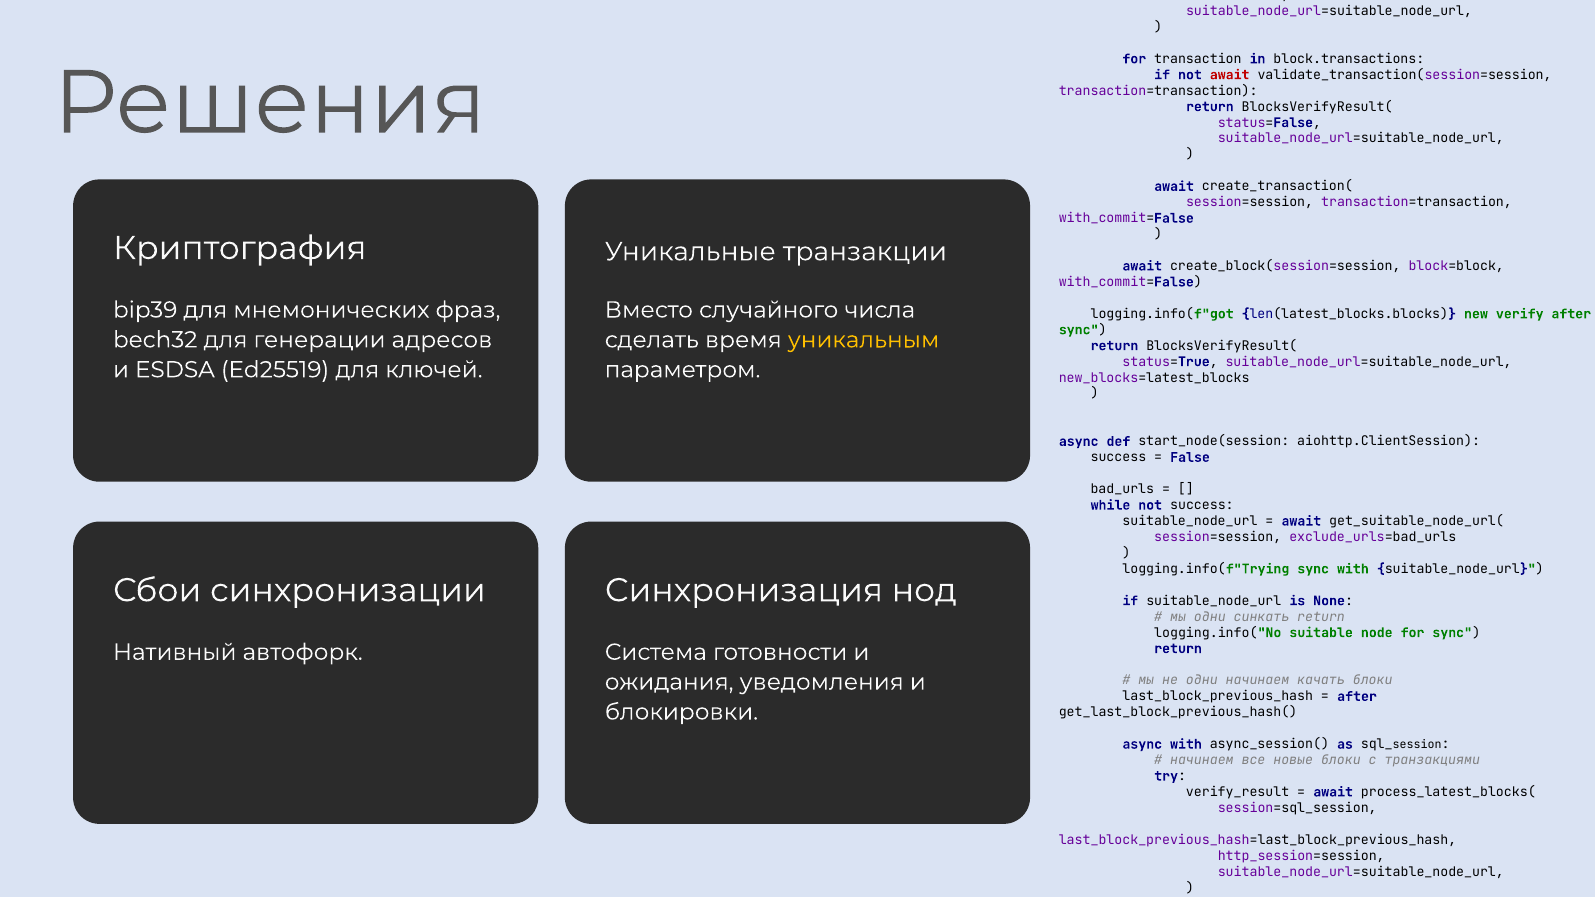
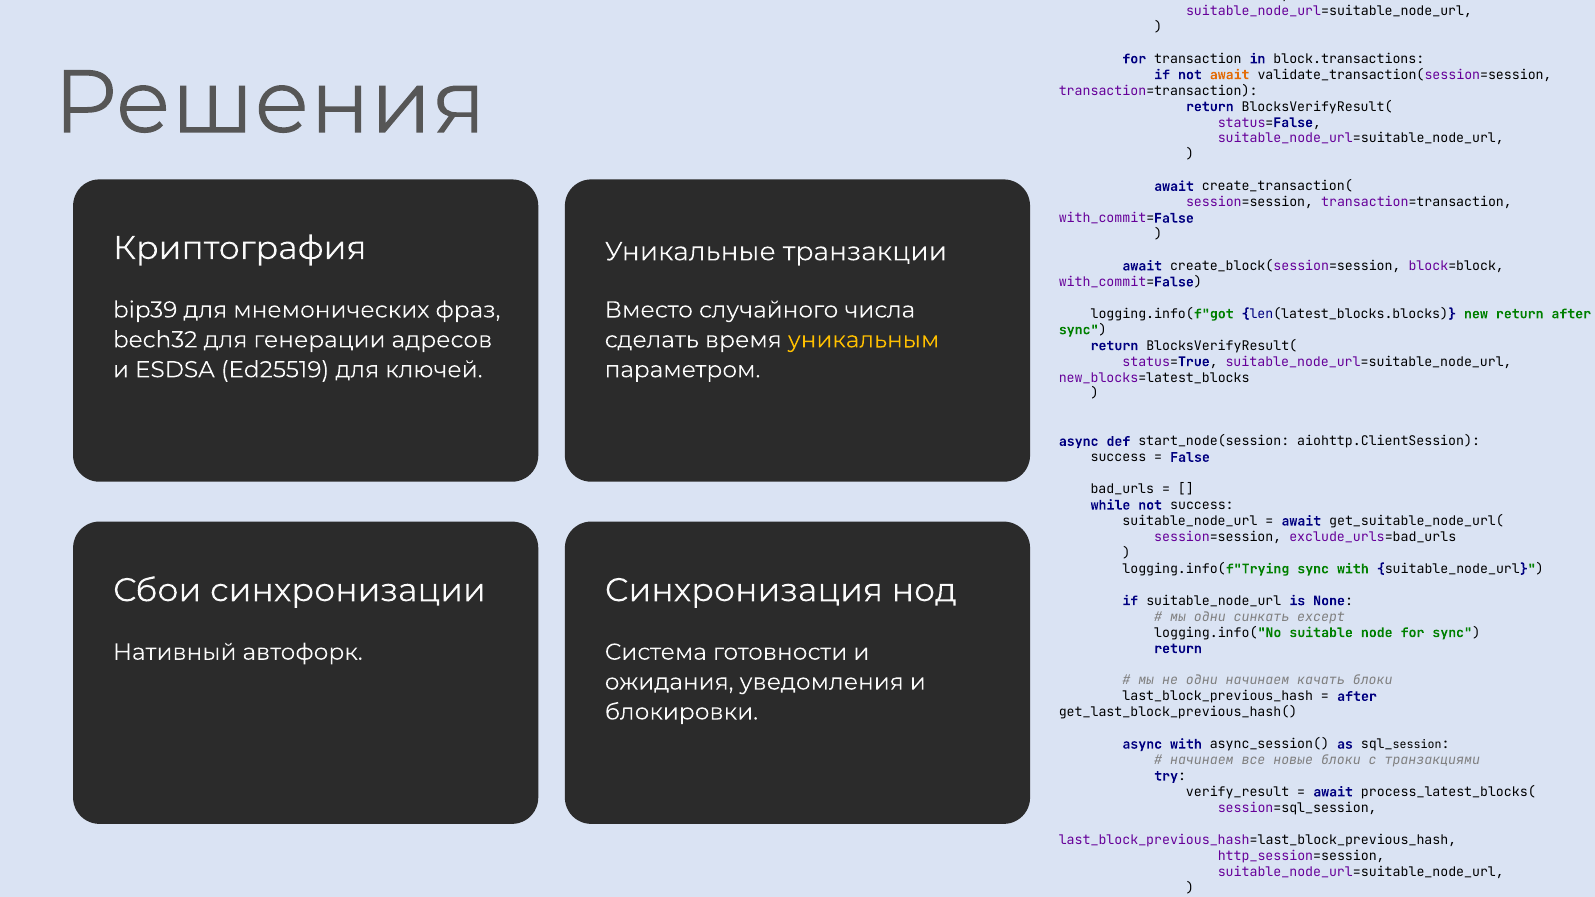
await at (1230, 75) colour: red -> orange
new verify: verify -> return
синкать return: return -> except
